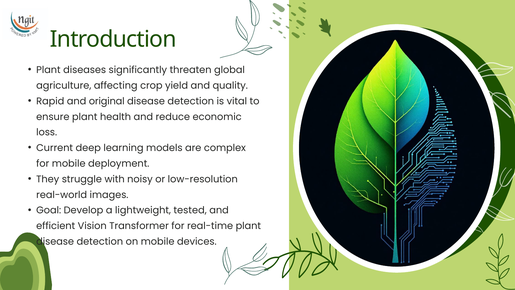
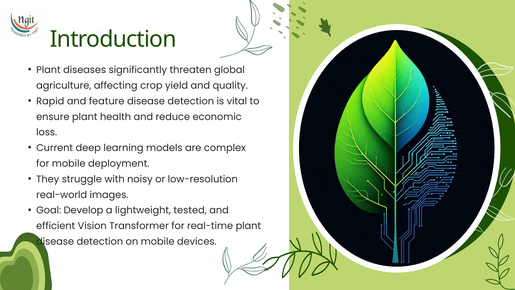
original: original -> feature
